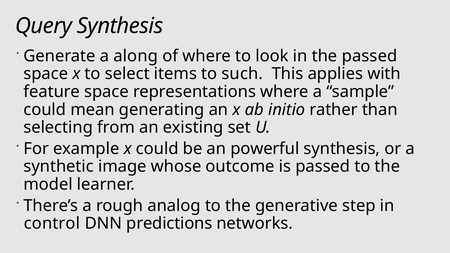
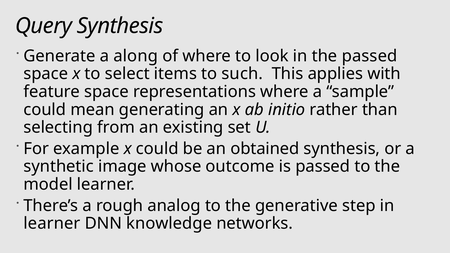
powerful: powerful -> obtained
control at (52, 223): control -> learner
predictions: predictions -> knowledge
